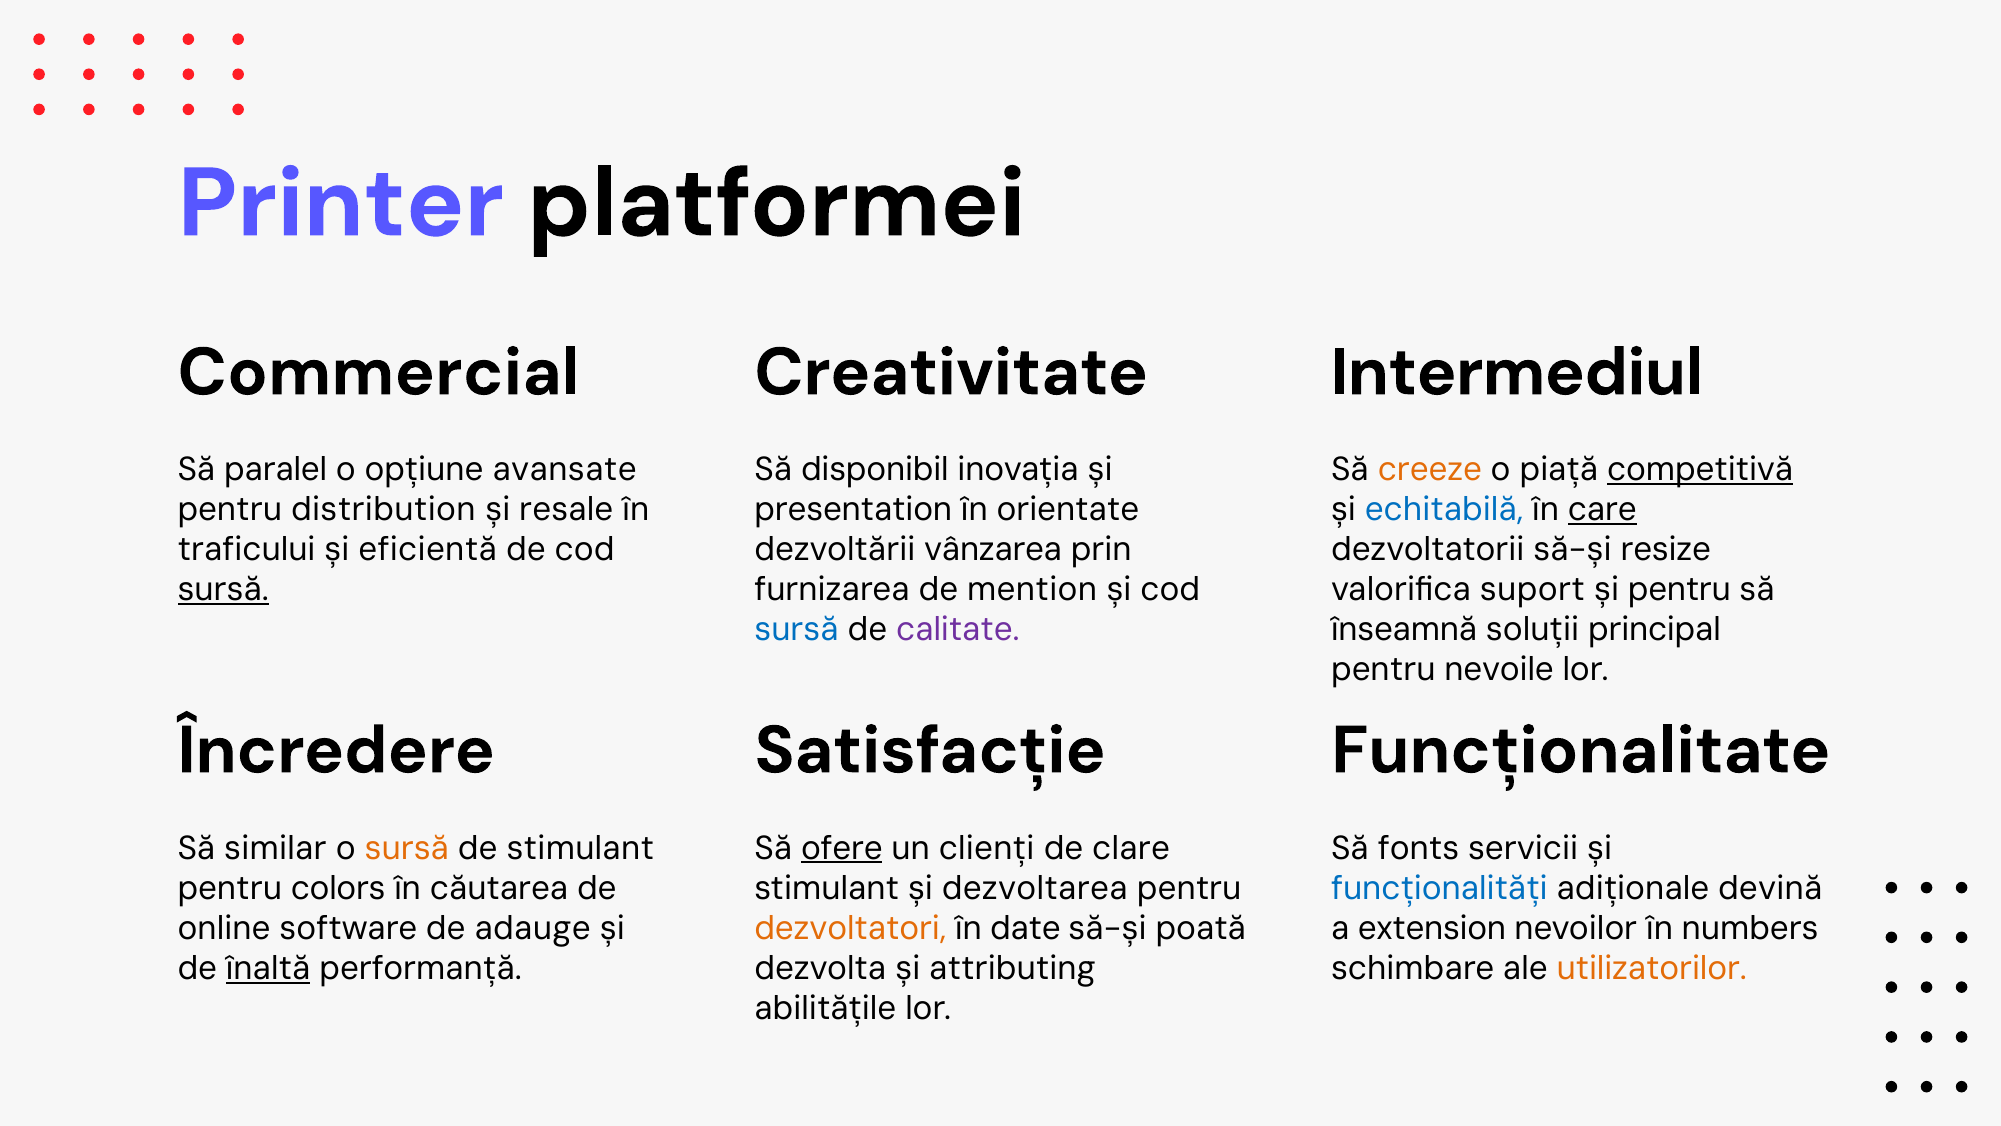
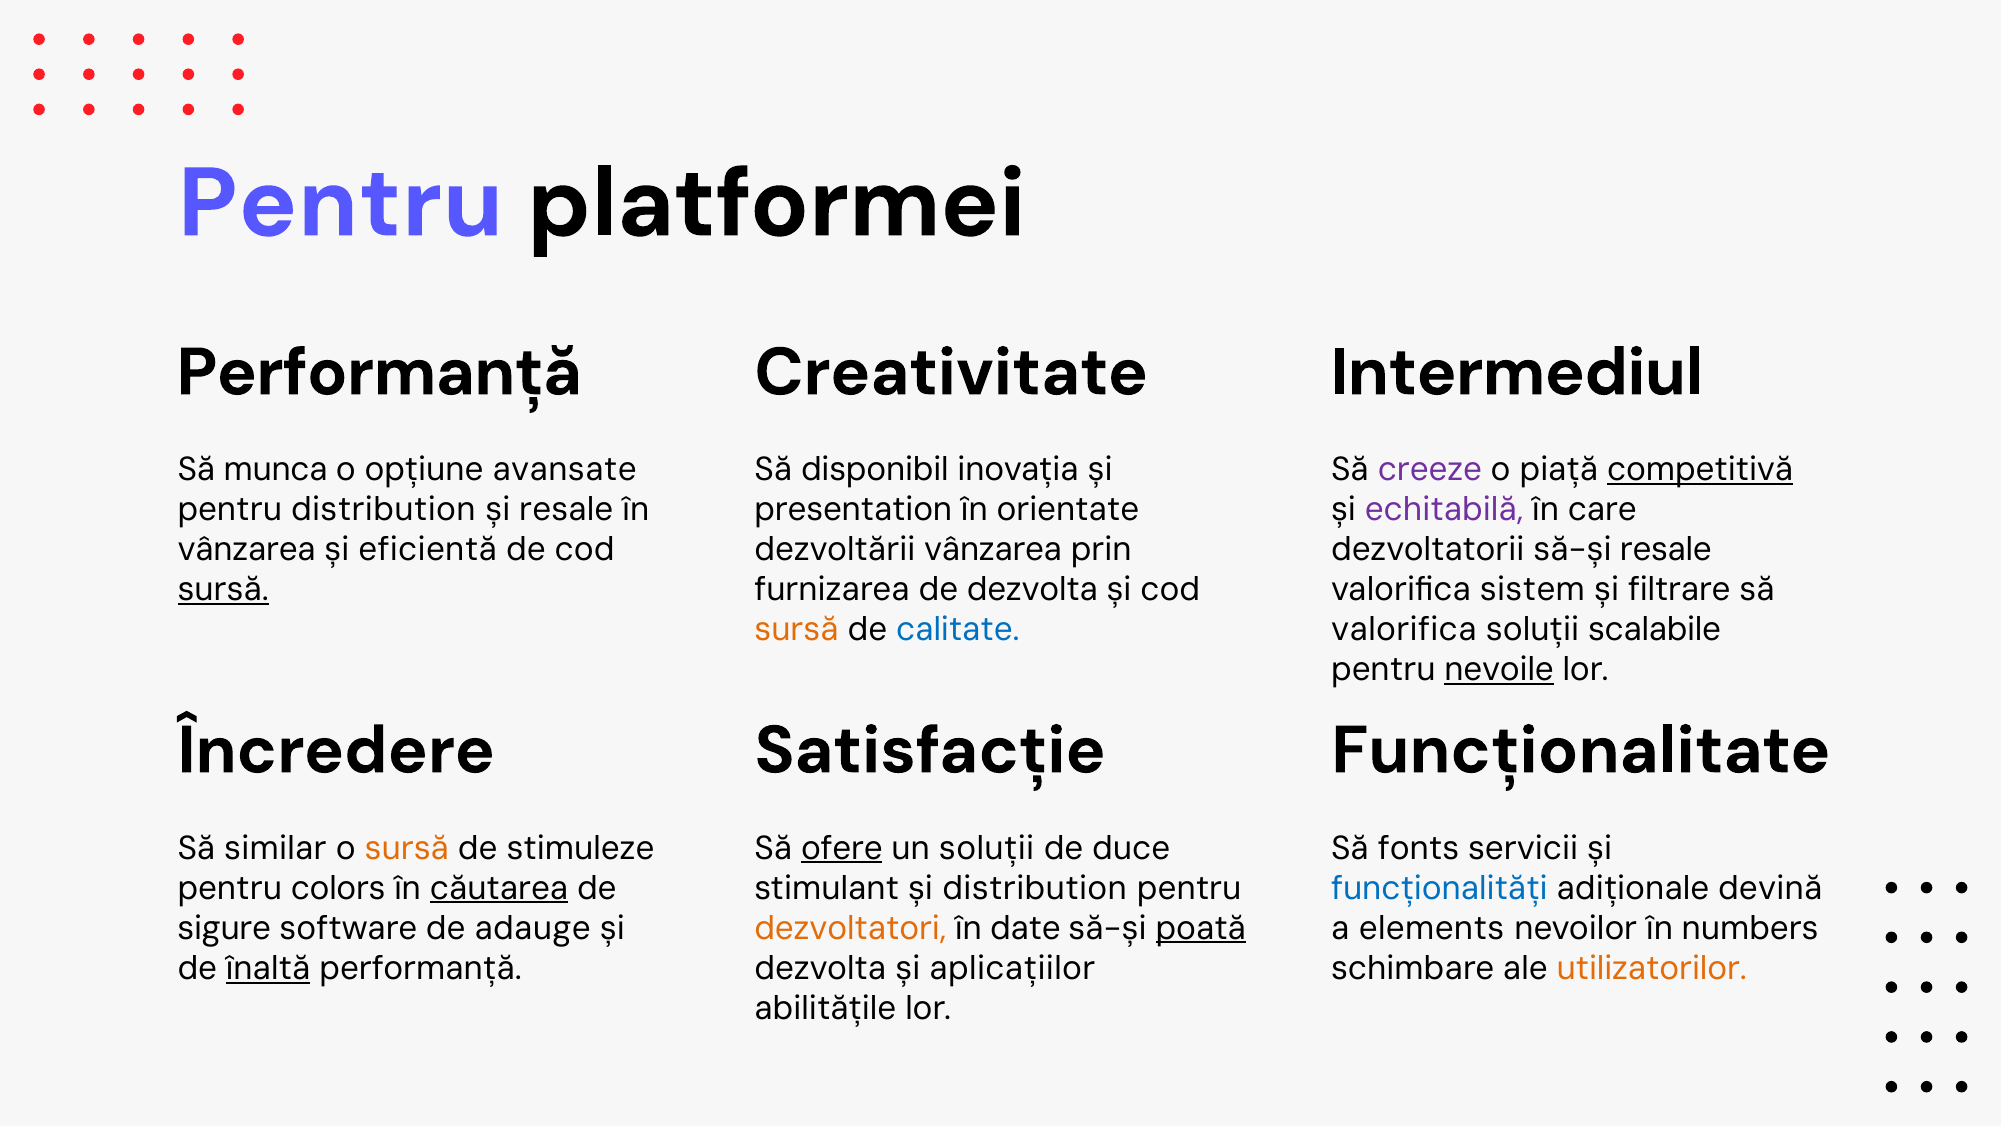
Printer at (341, 203): Printer -> Pentru
Commercial at (379, 372): Commercial -> Performanță
paralel: paralel -> munca
creeze colour: orange -> purple
echitabilă colour: blue -> purple
care underline: present -> none
traficului at (247, 549): traficului -> vânzarea
să-și resize: resize -> resale
de mention: mention -> dezvolta
suport: suport -> sistem
și pentru: pentru -> filtrare
sursă at (797, 629) colour: blue -> orange
calitate colour: purple -> blue
înseamnă at (1404, 629): înseamnă -> valorifica
principal: principal -> scalabile
nevoile underline: none -> present
de stimulant: stimulant -> stimuleze
un clienți: clienți -> soluții
clare: clare -> duce
căutarea underline: none -> present
și dezvoltarea: dezvoltarea -> distribution
online: online -> sigure
poată underline: none -> present
extension: extension -> elements
attributing: attributing -> aplicațiilor
